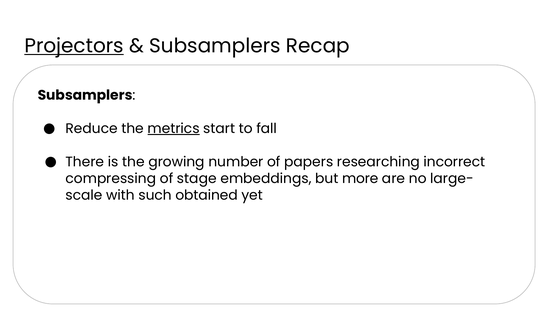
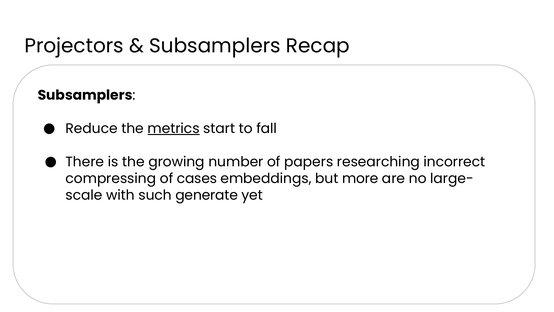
Projectors underline: present -> none
stage: stage -> cases
obtained: obtained -> generate
